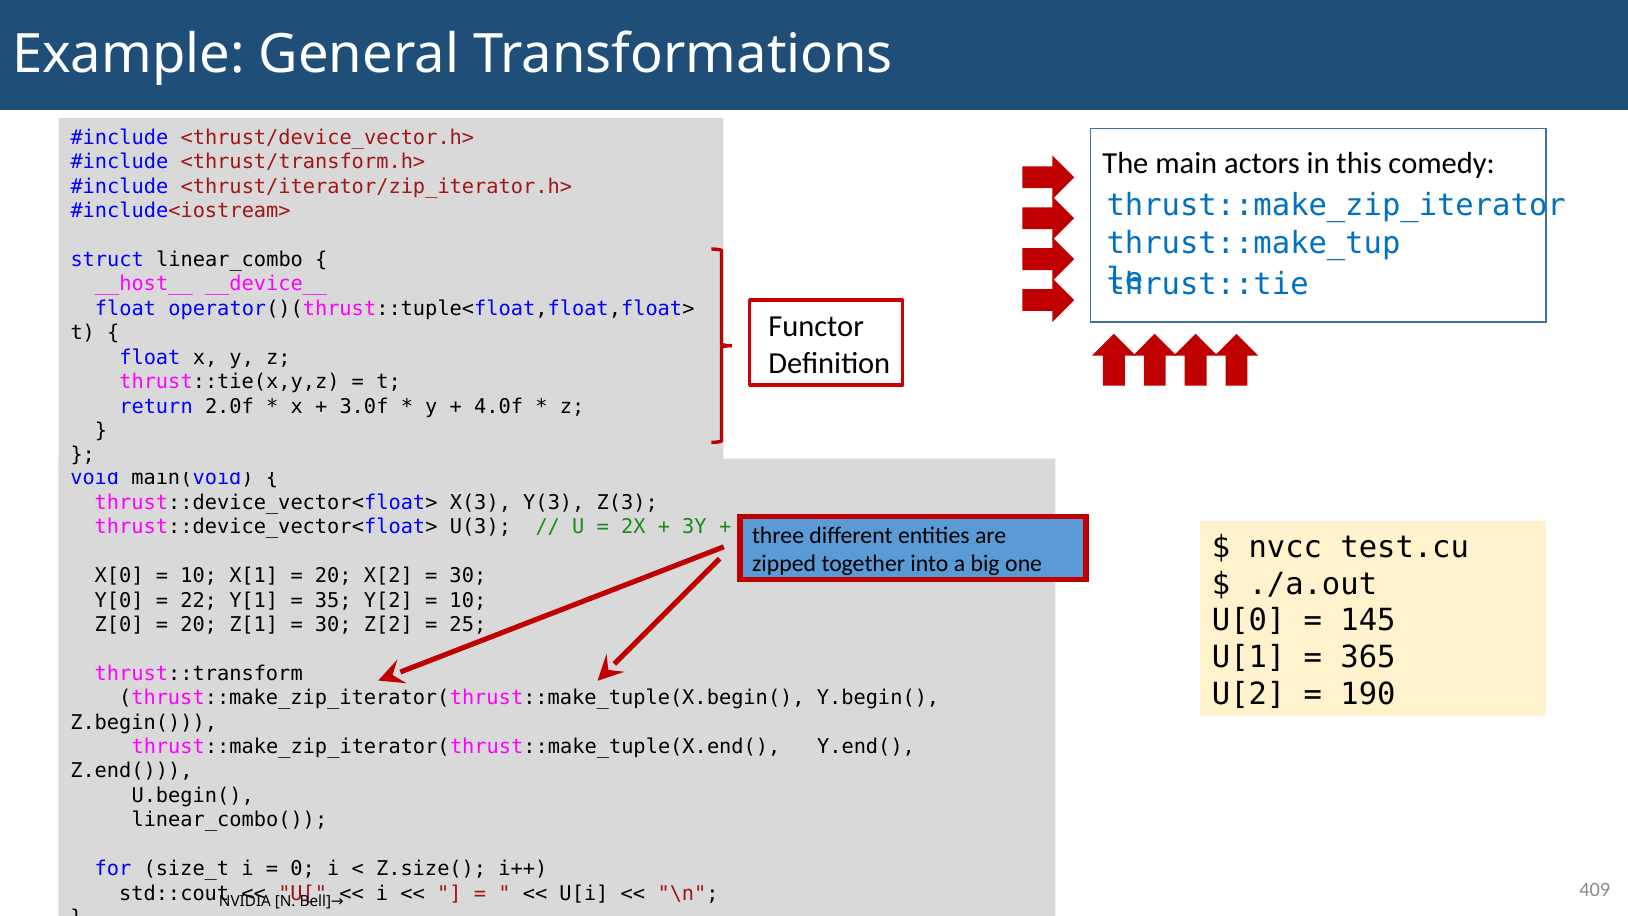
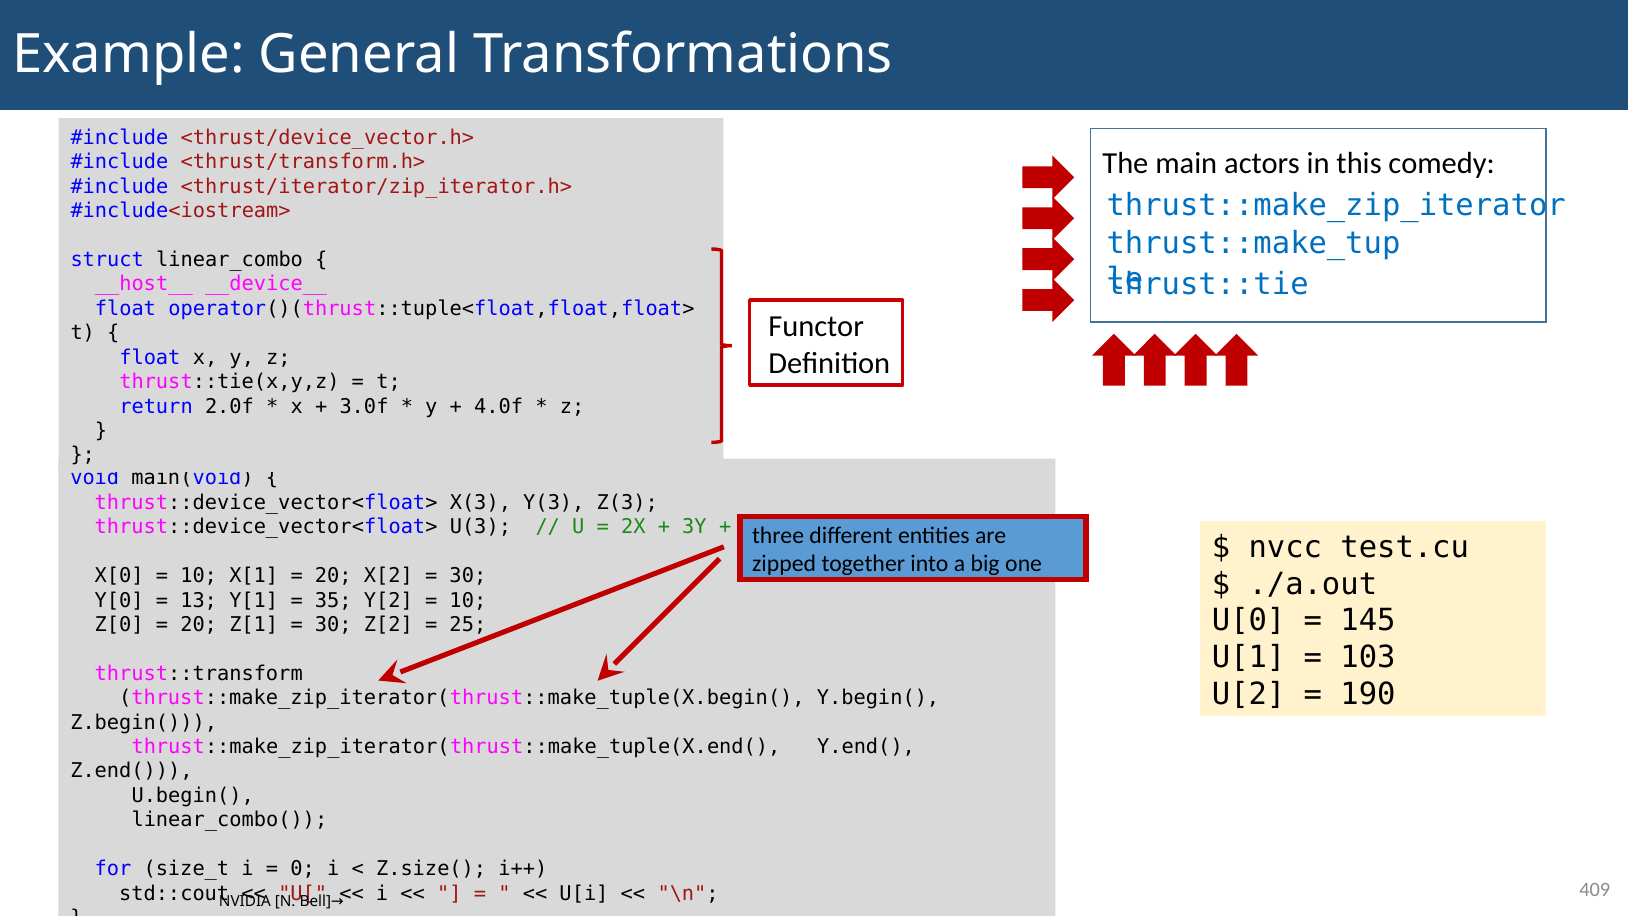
22: 22 -> 13
365: 365 -> 103
